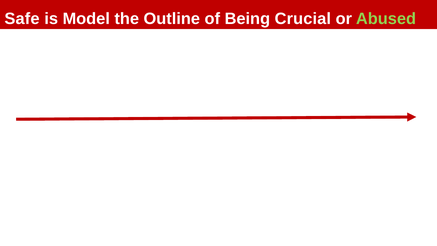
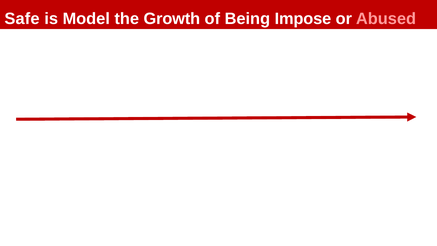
Outline: Outline -> Growth
Crucial: Crucial -> Impose
Abused colour: light green -> pink
